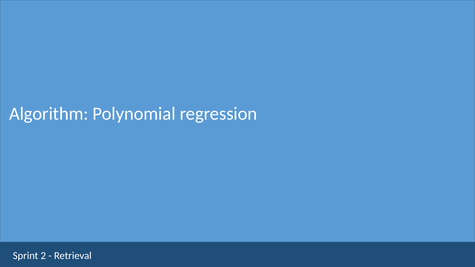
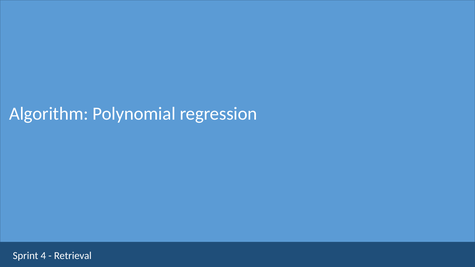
2: 2 -> 4
